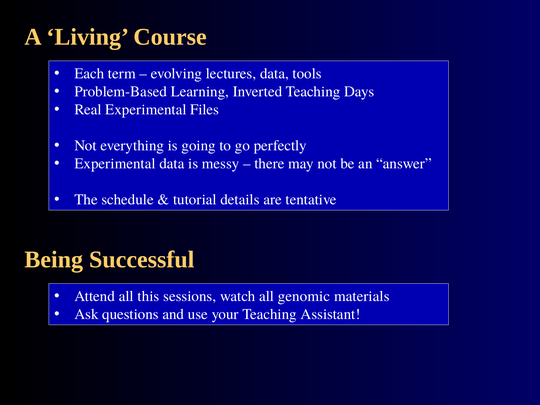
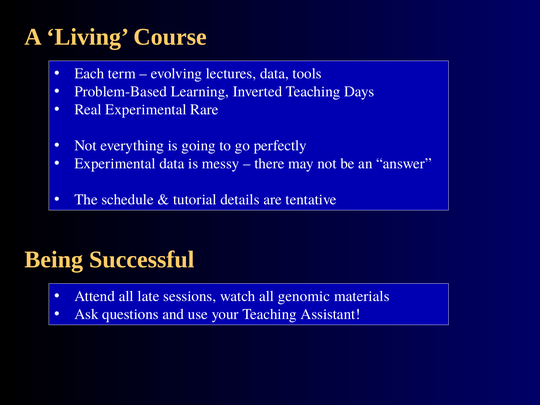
Files: Files -> Rare
this: this -> late
